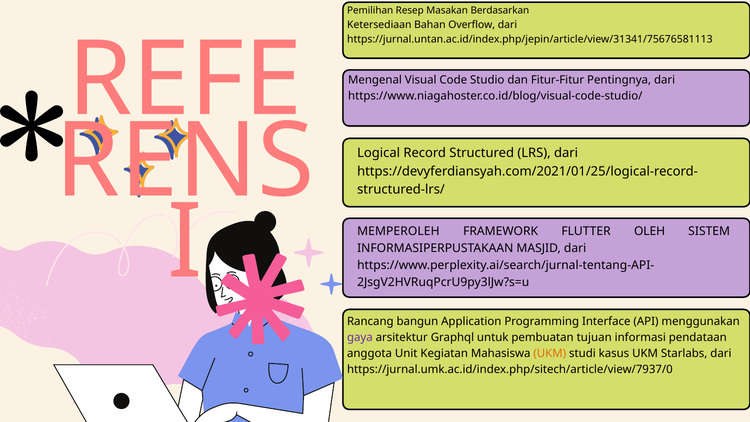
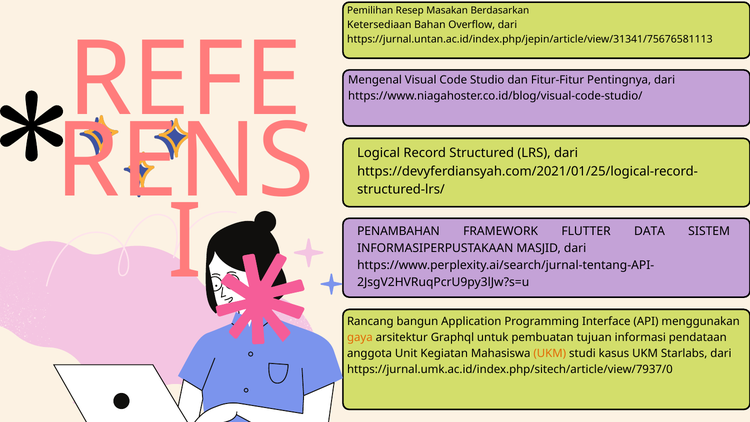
MEMPEROLEH: MEMPEROLEH -> PENAMBAHAN
OLEH: OLEH -> DATA
gaya colour: purple -> orange
